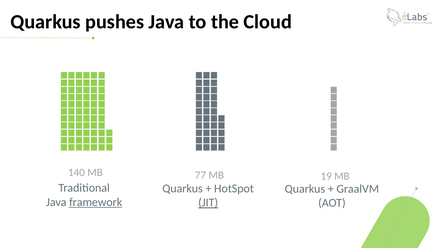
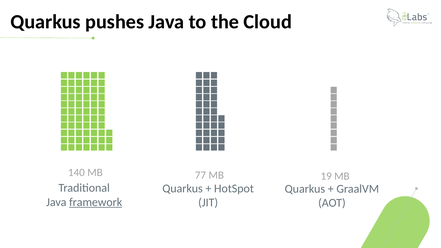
JIT underline: present -> none
